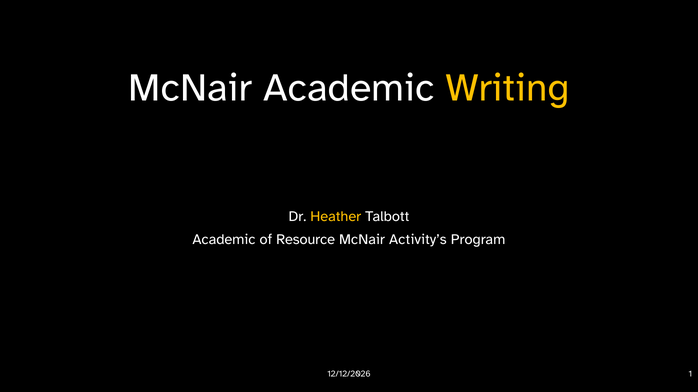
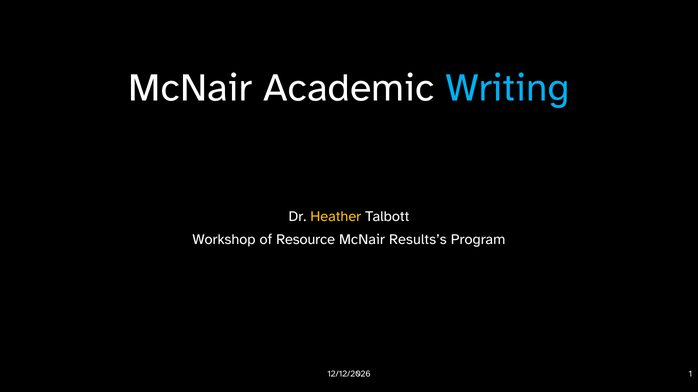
Writing colour: yellow -> light blue
Academic at (224, 240): Academic -> Workshop
Activity’s: Activity’s -> Results’s
